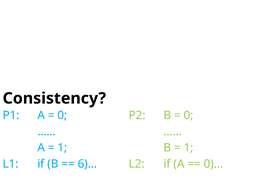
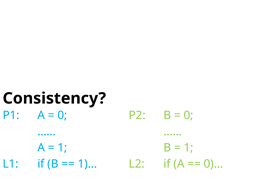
6)…: 6)… -> 1)…
